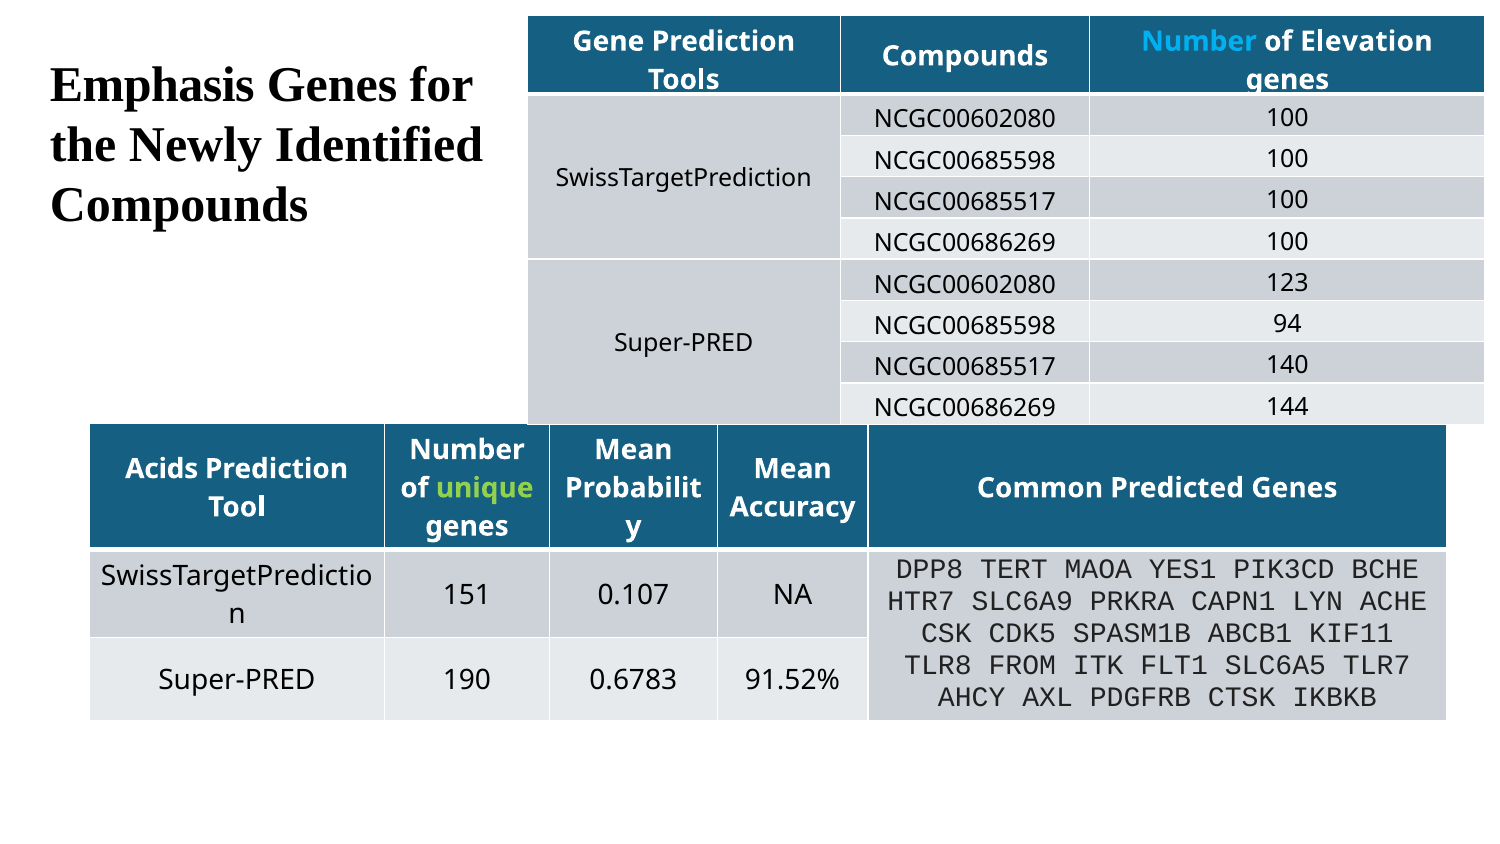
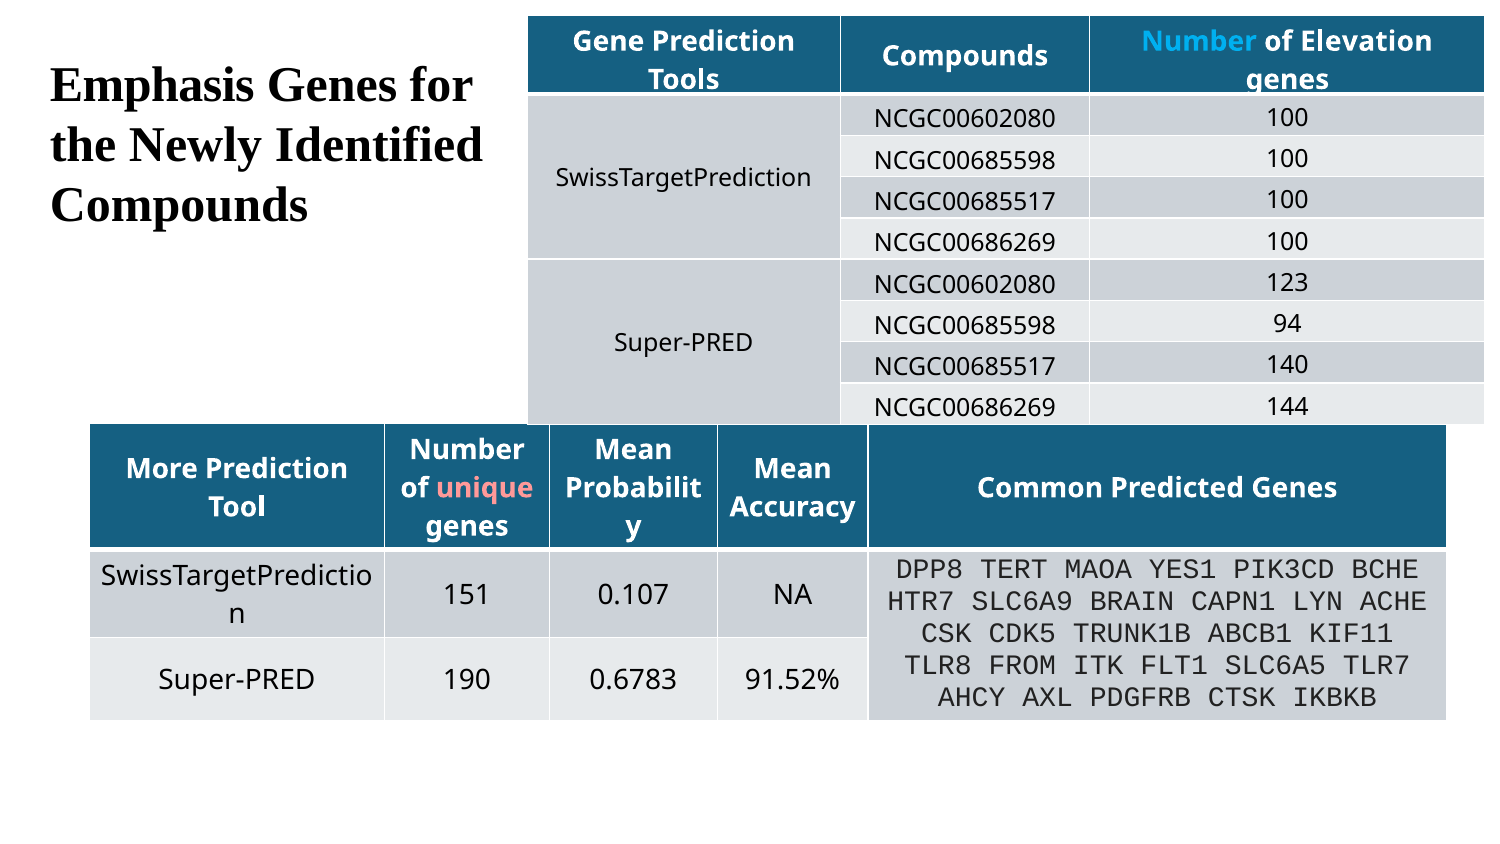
Acids: Acids -> More
unique colour: light green -> pink
PRKRA: PRKRA -> BRAIN
SPASM1B: SPASM1B -> TRUNK1B
